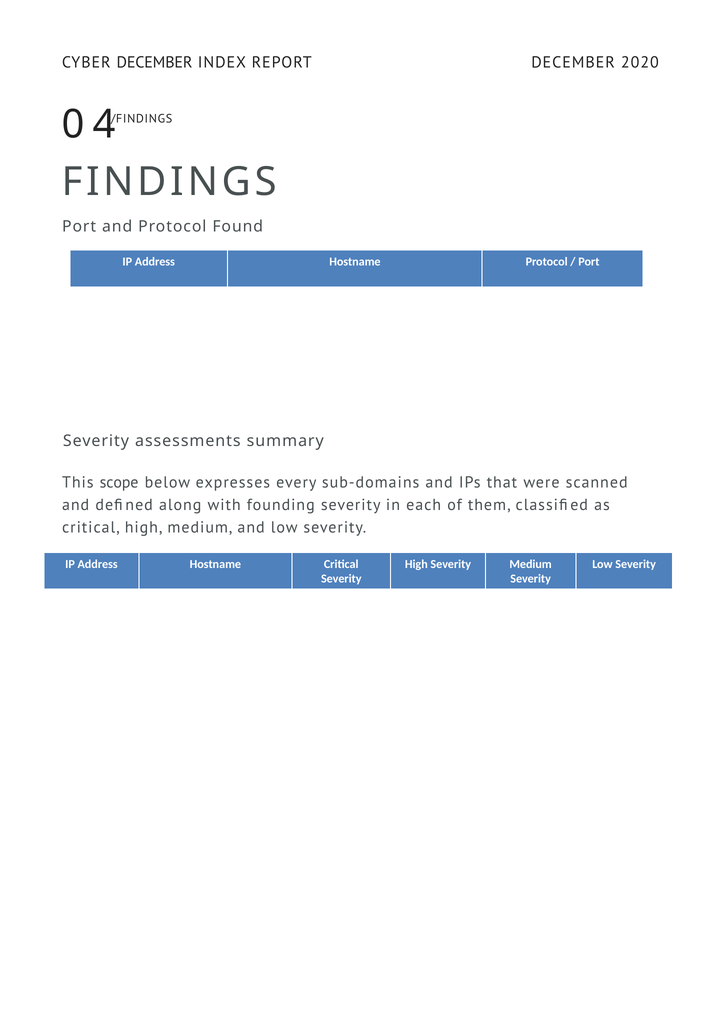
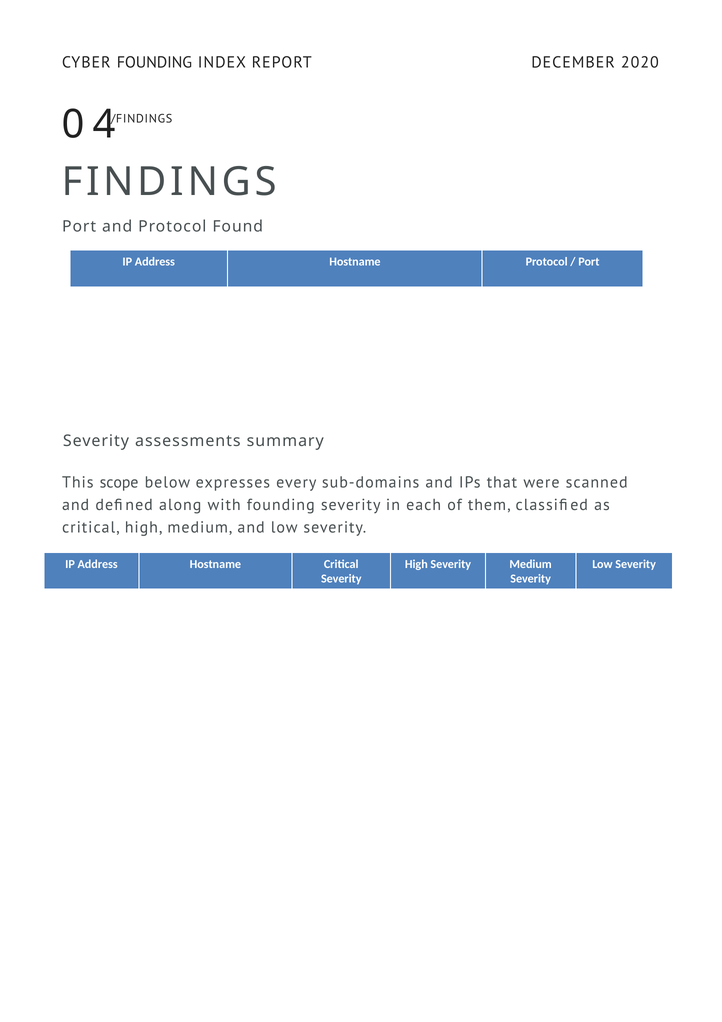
CYBER DECEMBER: DECEMBER -> FOUNDING
